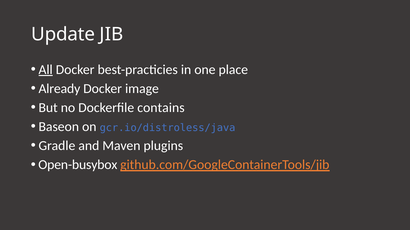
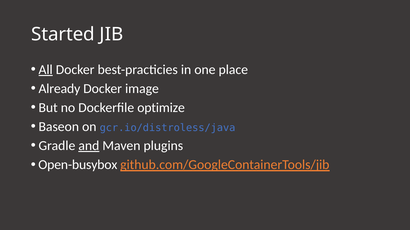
Update: Update -> Started
contains: contains -> optimize
and underline: none -> present
